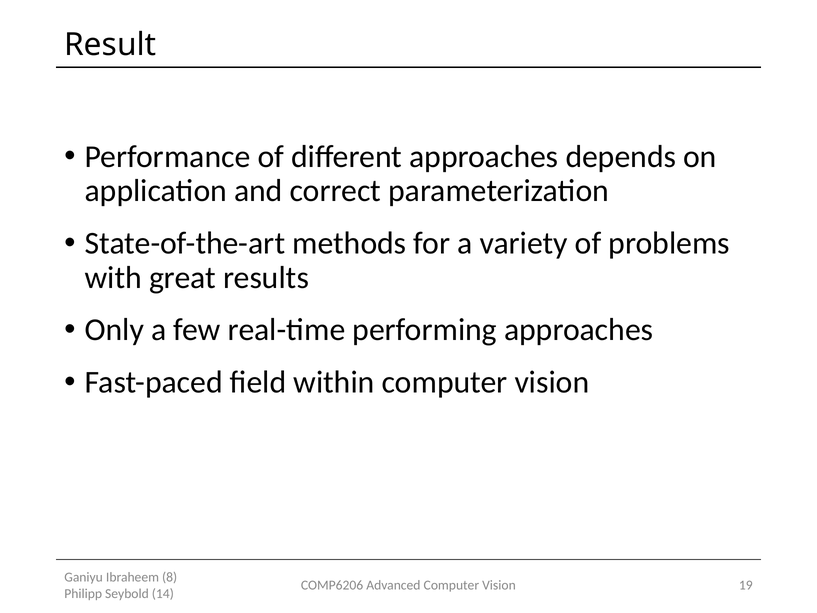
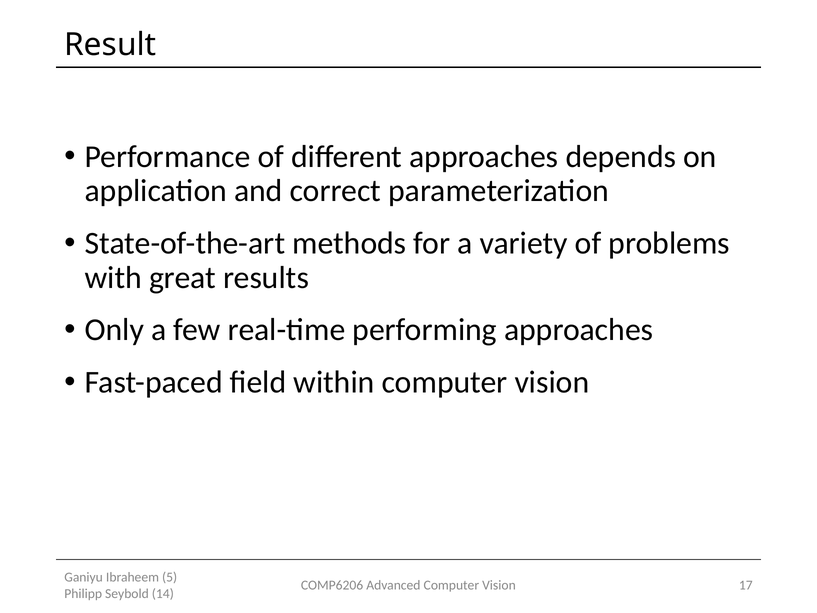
8: 8 -> 5
19: 19 -> 17
